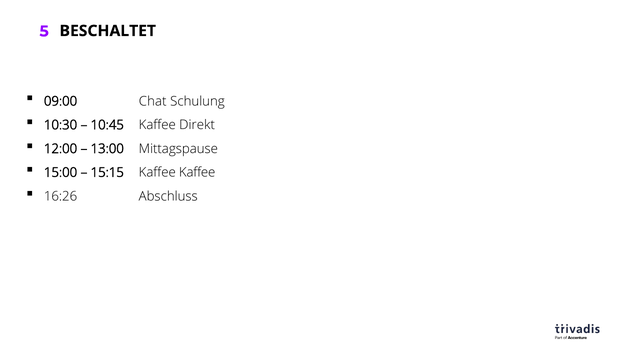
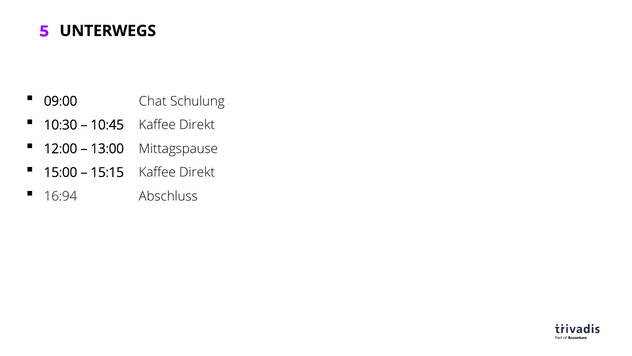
BESCHALTET: BESCHALTET -> UNTERWEGS
15:15 Kaffee Kaffee: Kaffee -> Direkt
16:26: 16:26 -> 16:94
